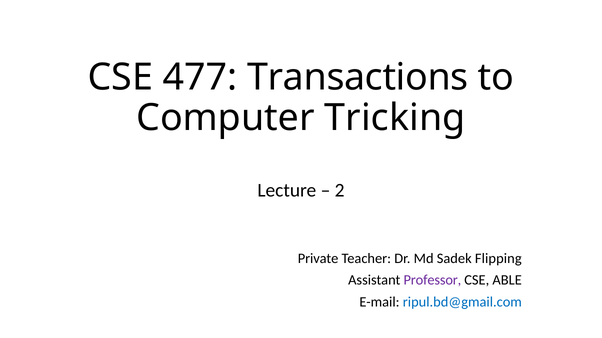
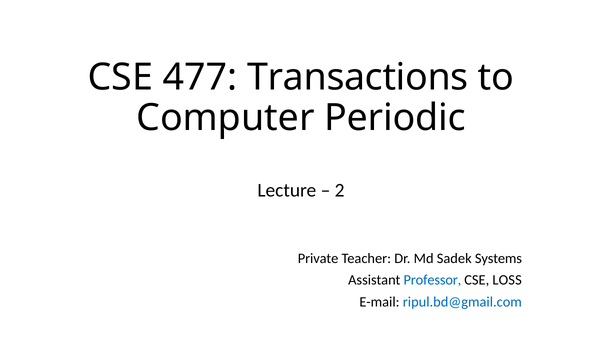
Tricking: Tricking -> Periodic
Flipping: Flipping -> Systems
Professor colour: purple -> blue
ABLE: ABLE -> LOSS
